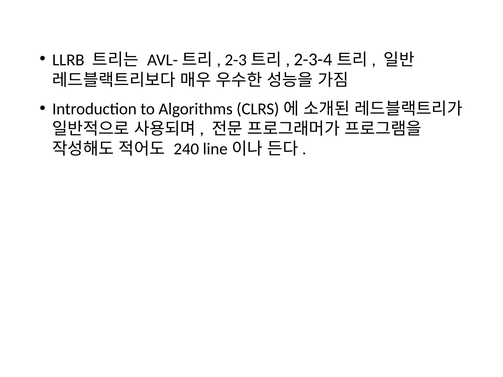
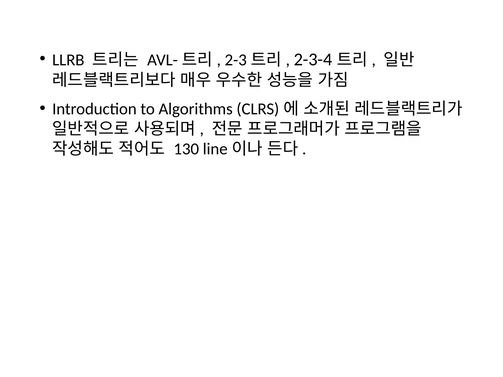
240: 240 -> 130
